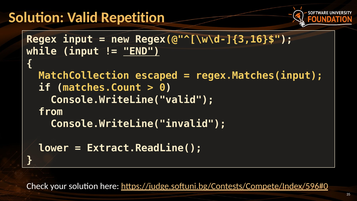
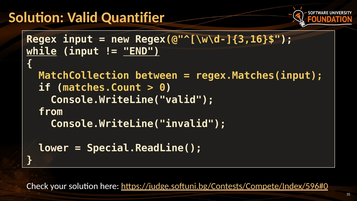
Repetition: Repetition -> Quantifier
while underline: none -> present
escaped: escaped -> between
Extract.ReadLine(: Extract.ReadLine( -> Special.ReadLine(
